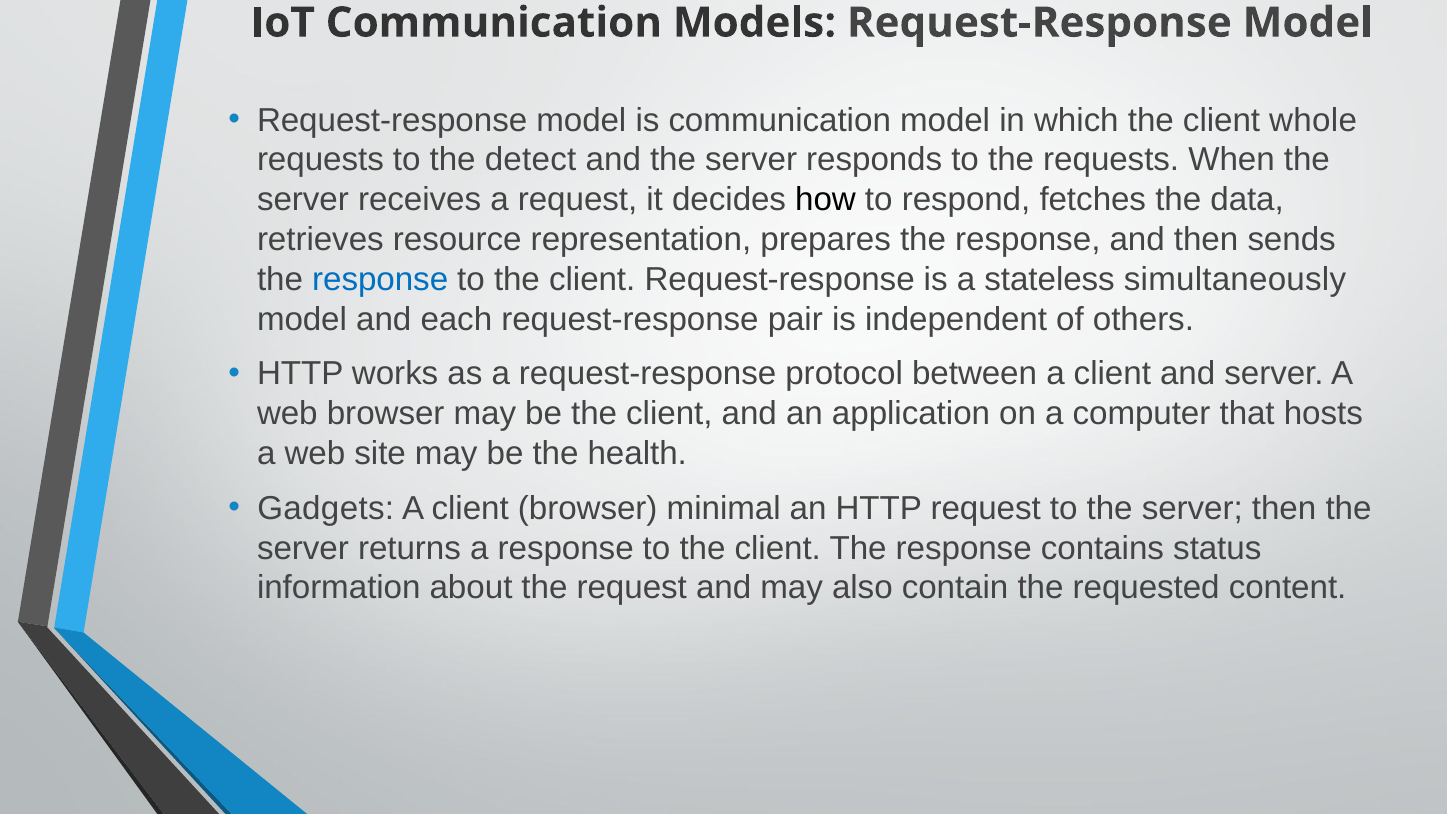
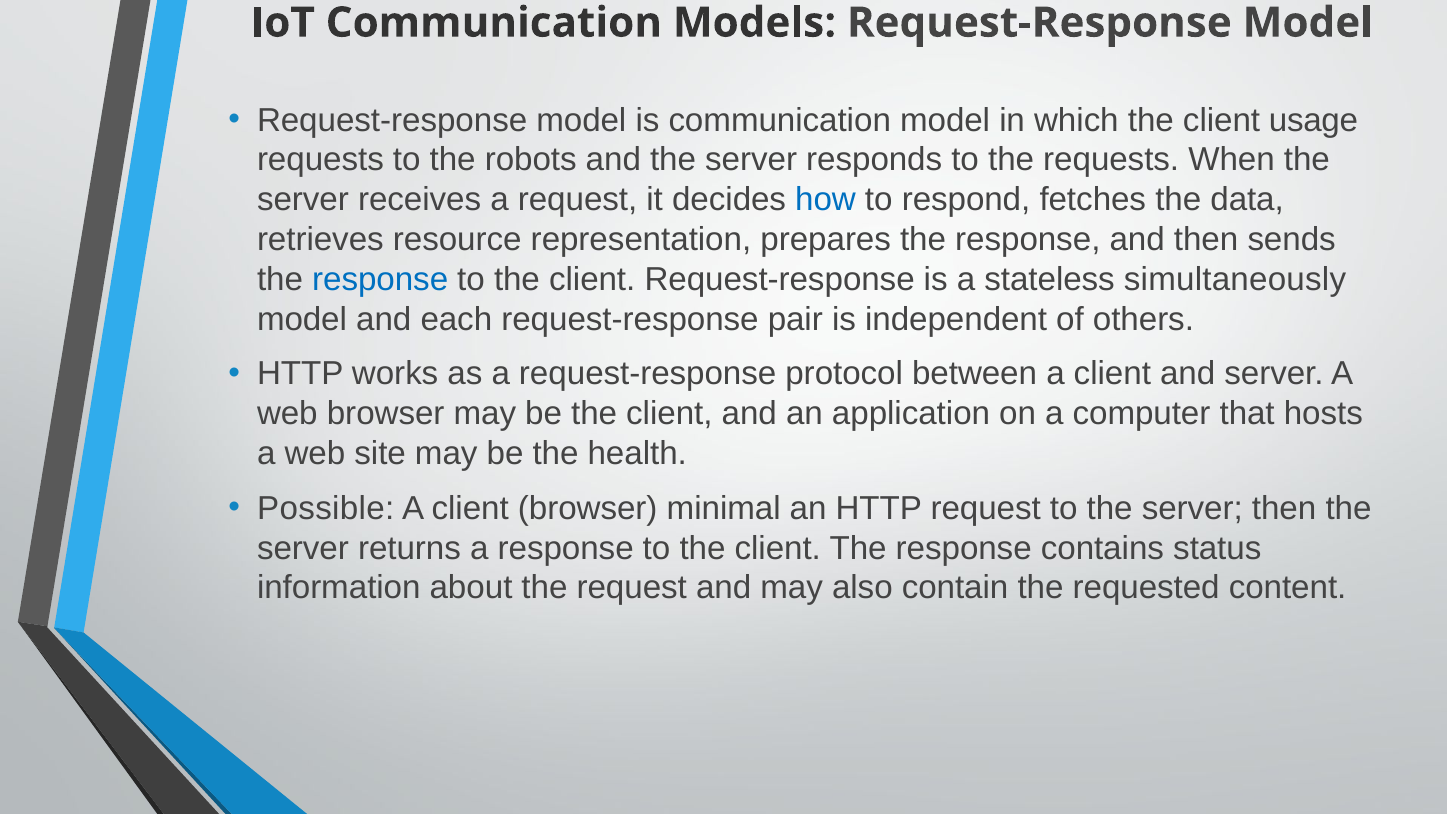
whole: whole -> usage
detect: detect -> robots
how colour: black -> blue
Gadgets: Gadgets -> Possible
